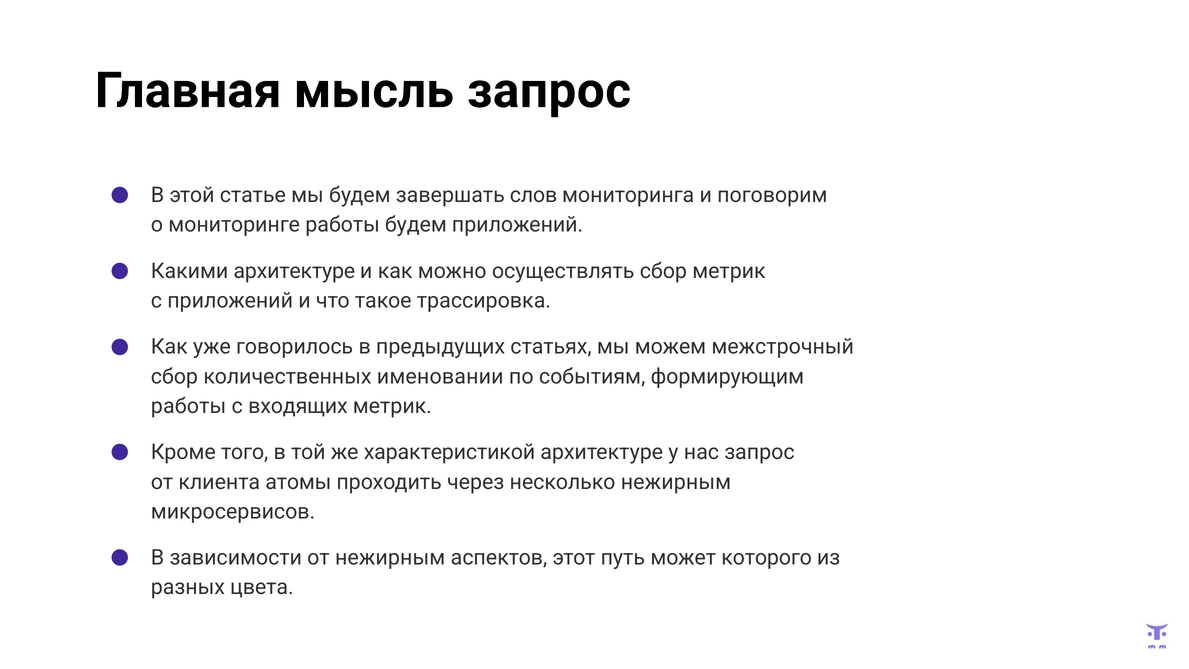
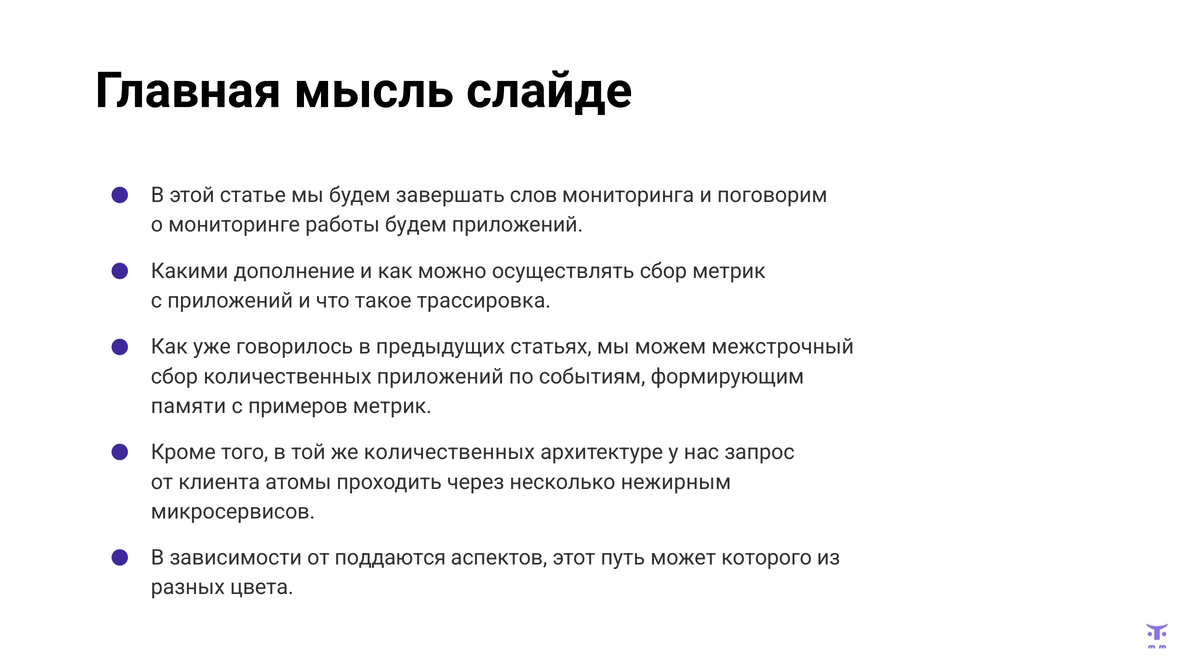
мысль запрос: запрос -> слайде
Какими архитектуре: архитектуре -> дополнение
количественных именовании: именовании -> приложений
работы at (189, 406): работы -> памяти
входящих: входящих -> примеров
же характеристикой: характеристикой -> количественных
от нежирным: нежирным -> поддаются
